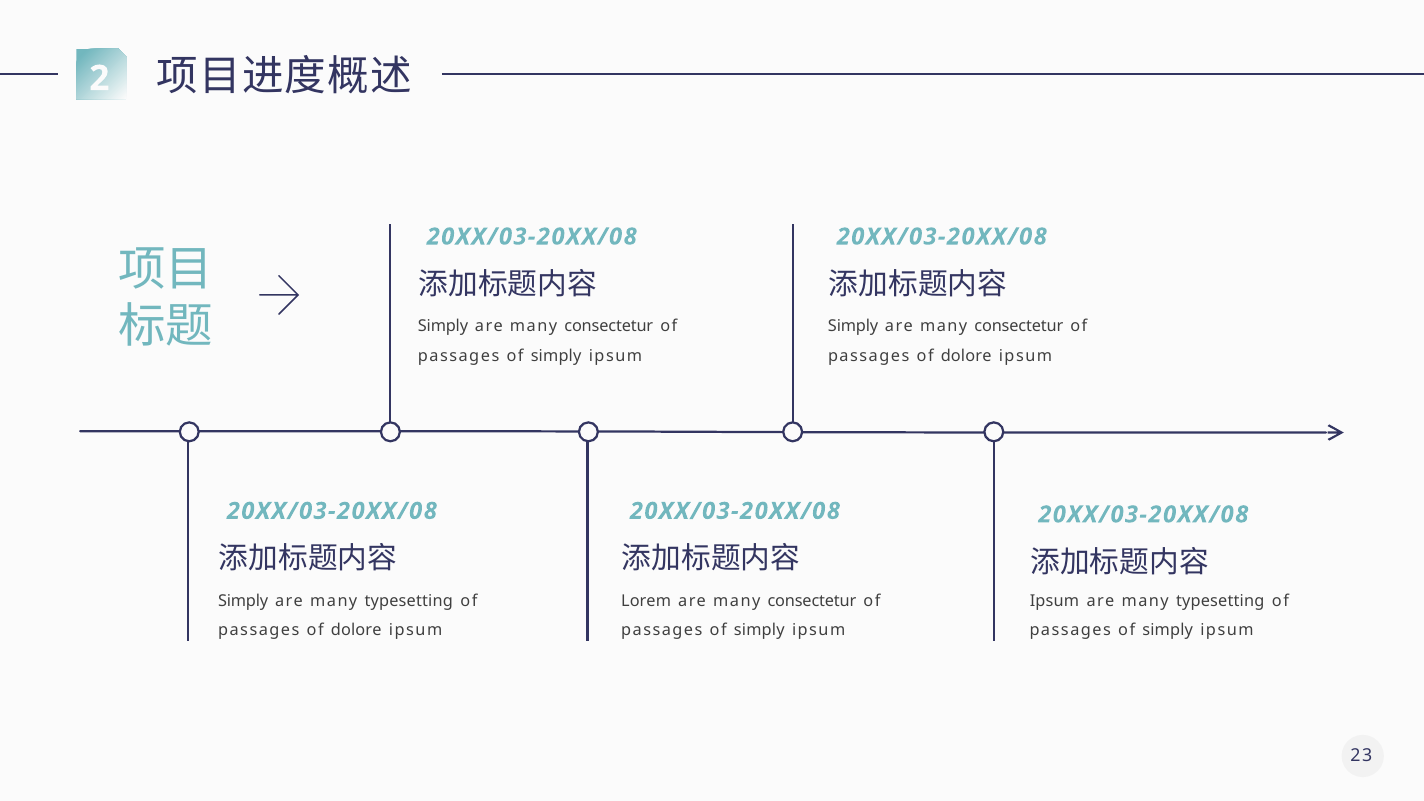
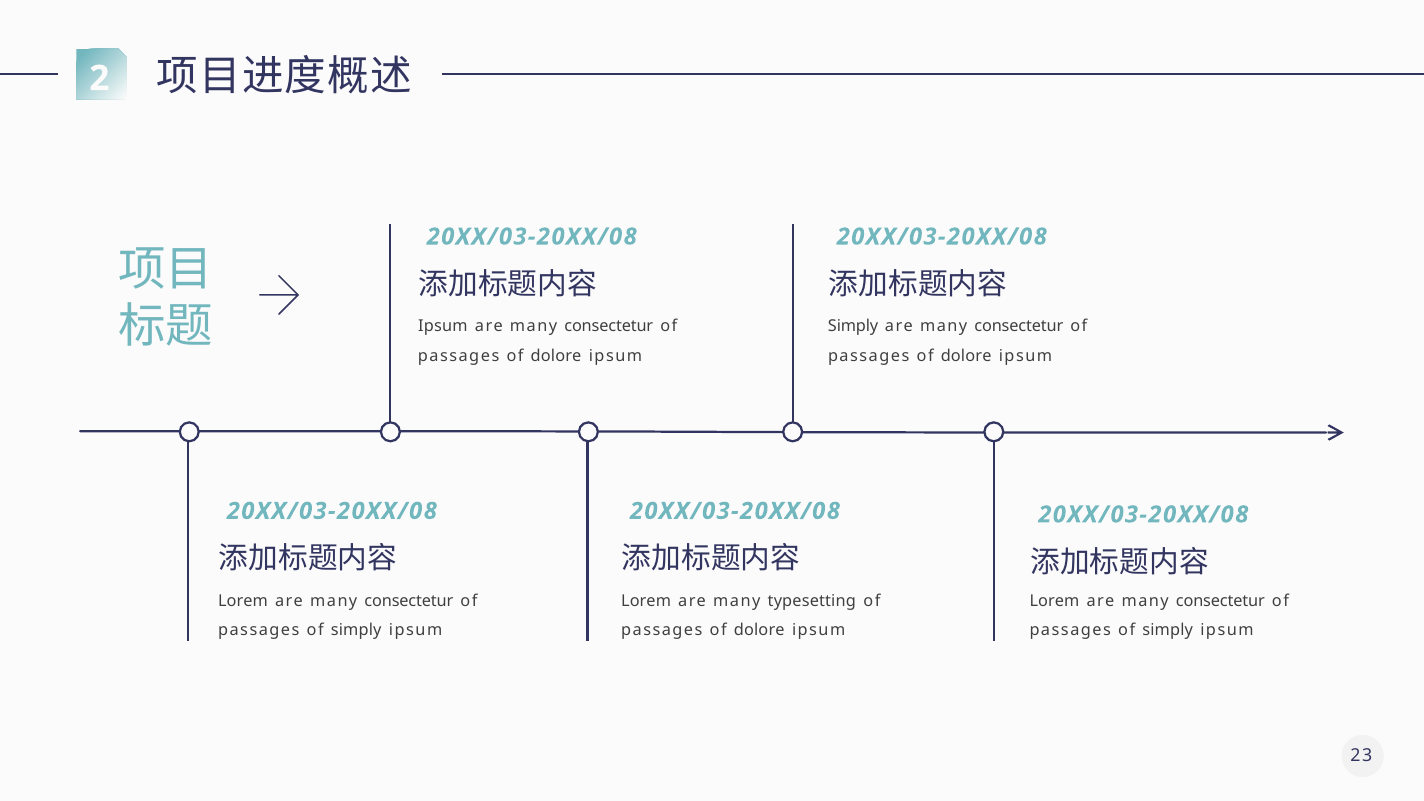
Simply at (443, 327): Simply -> Ipsum
simply at (556, 356): simply -> dolore
Simply at (243, 601): Simply -> Lorem
typesetting at (409, 601): typesetting -> consectetur
consectetur at (812, 601): consectetur -> typesetting
Ipsum at (1054, 601): Ipsum -> Lorem
typesetting at (1220, 601): typesetting -> consectetur
dolore at (356, 630): dolore -> simply
simply at (759, 630): simply -> dolore
